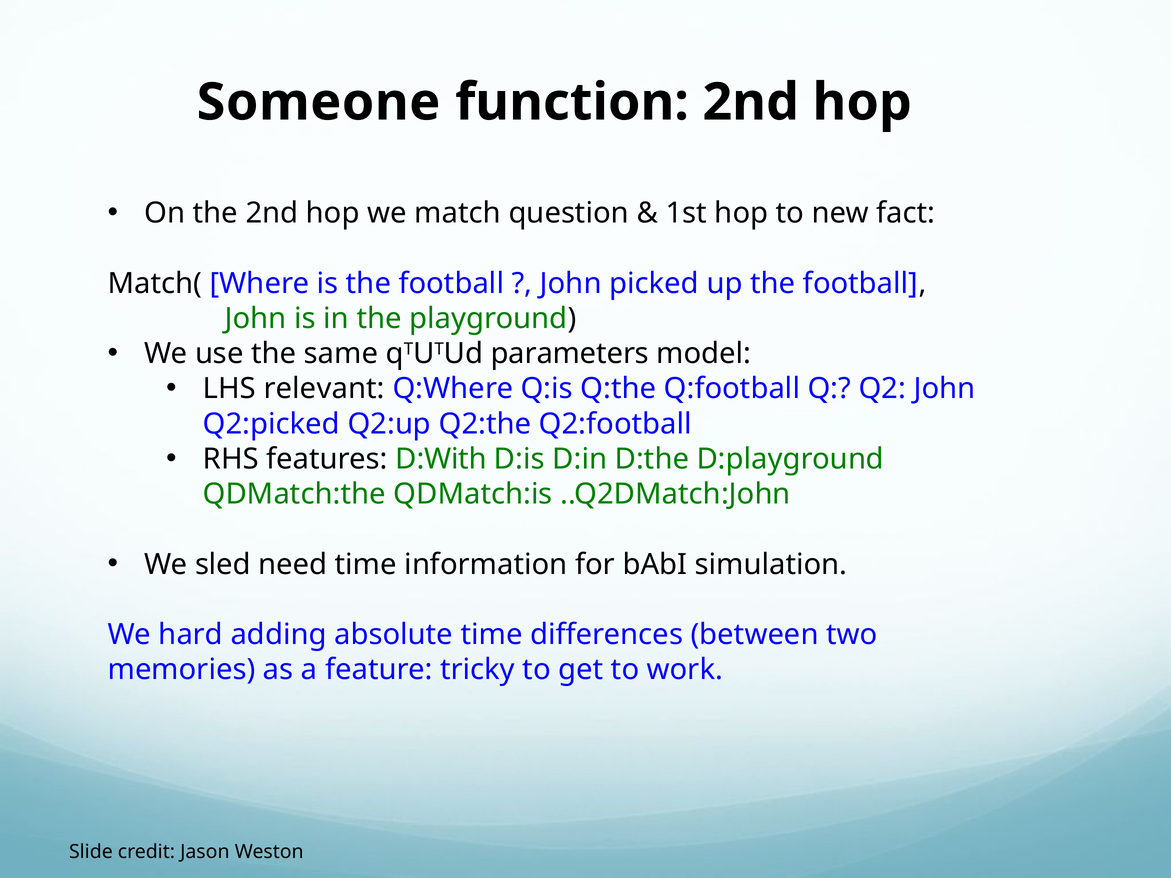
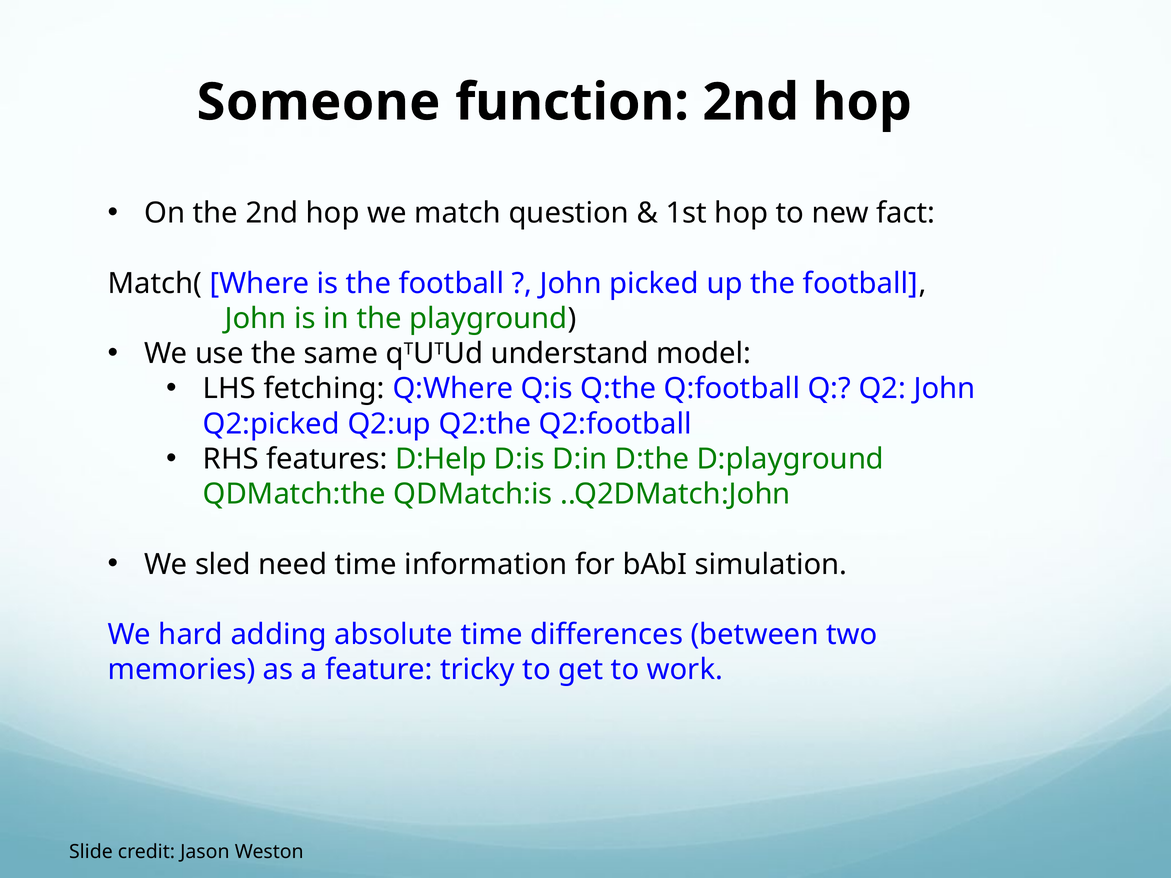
parameters: parameters -> understand
relevant: relevant -> fetching
D:With: D:With -> D:Help
